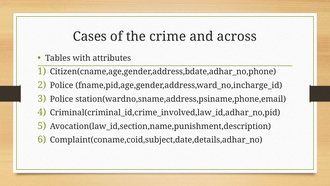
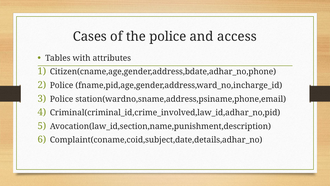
the crime: crime -> police
across: across -> access
